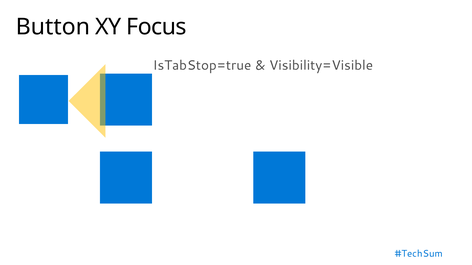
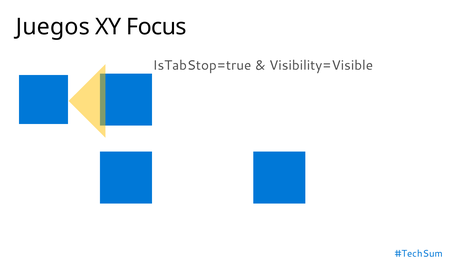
Button: Button -> Juegos
